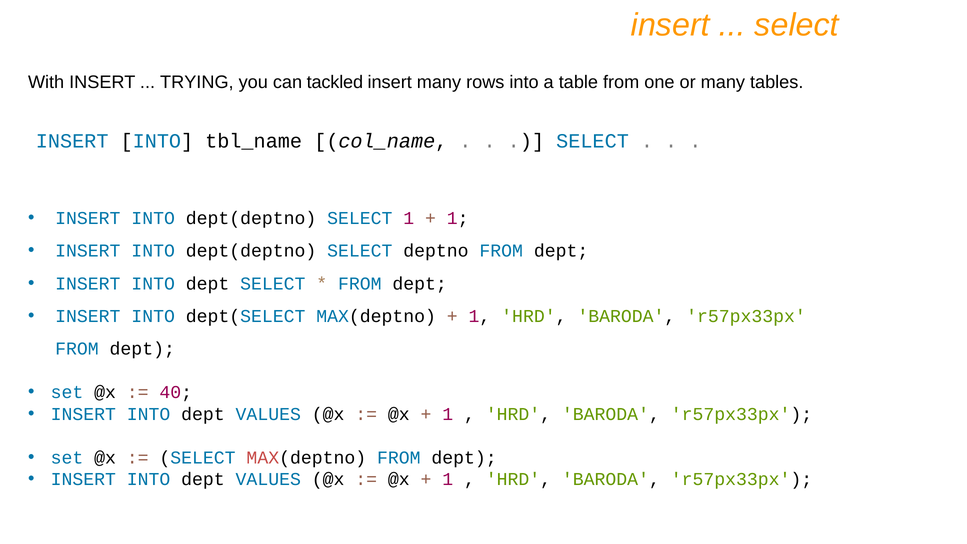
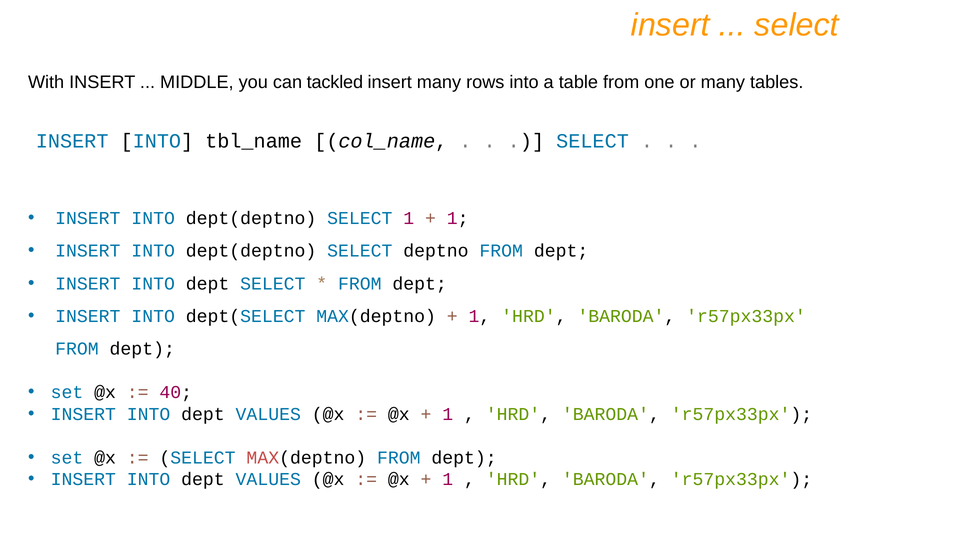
TRYING: TRYING -> MIDDLE
